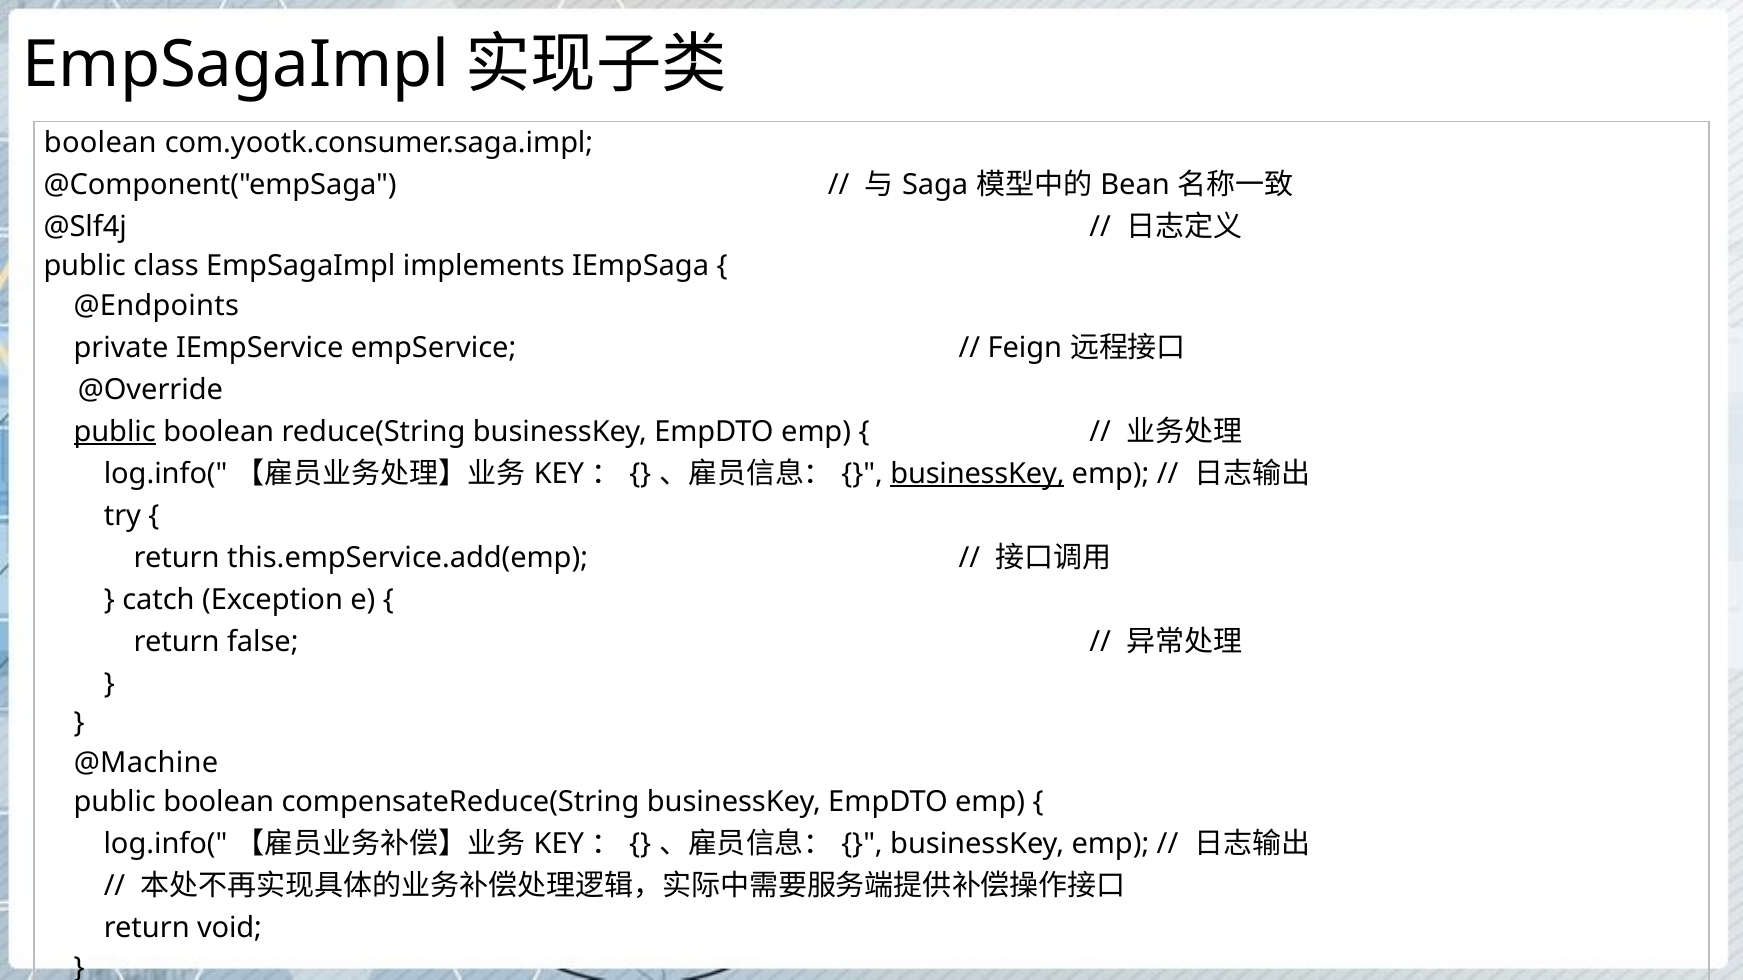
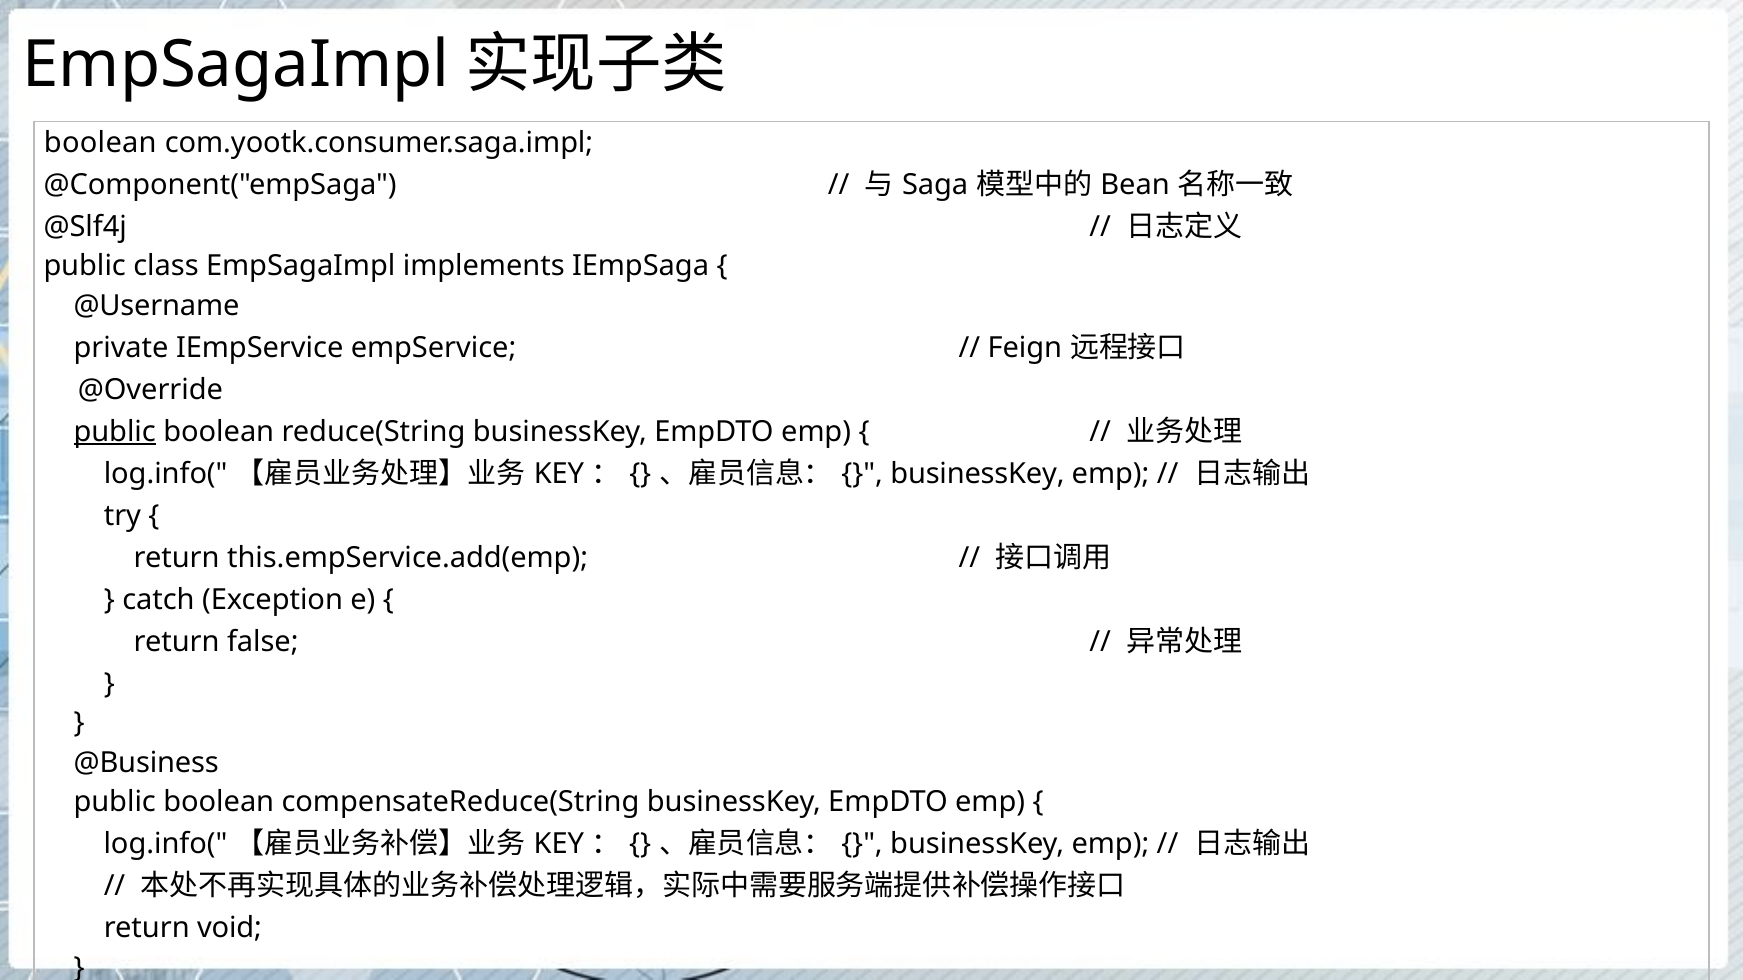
@Endpoints: @Endpoints -> @Username
businessKey at (977, 474) underline: present -> none
@Machine: @Machine -> @Business
